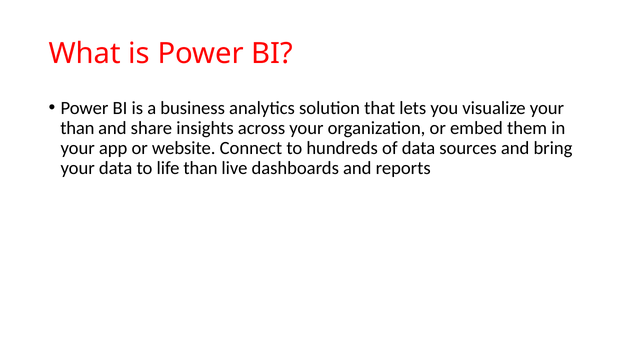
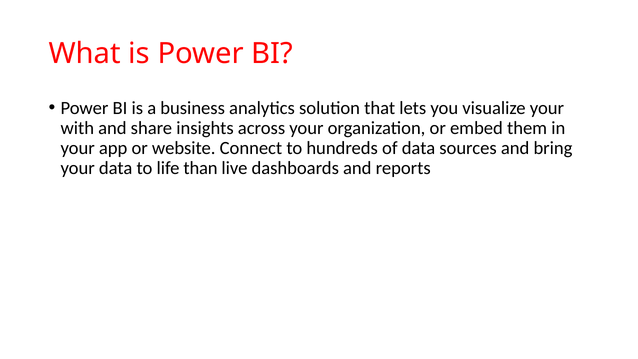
than at (77, 128): than -> with
